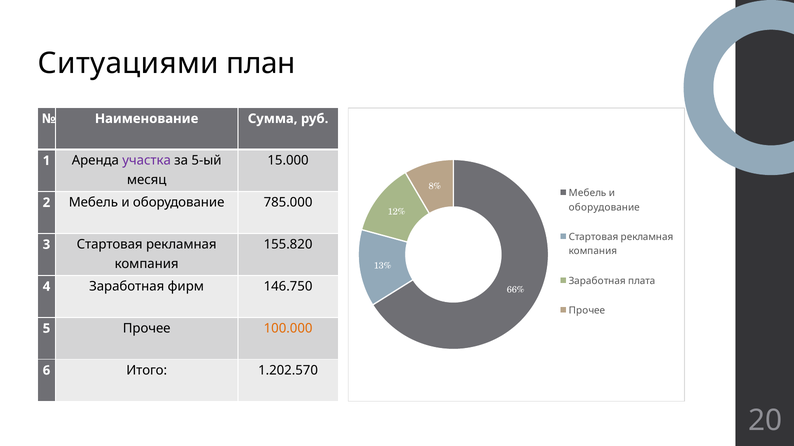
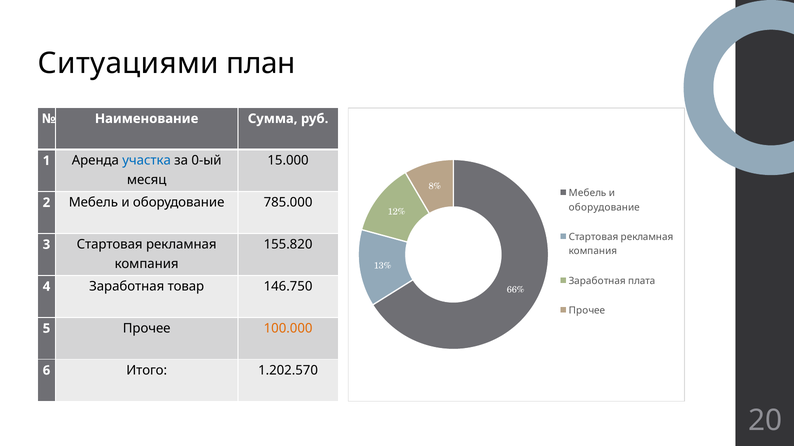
участка colour: purple -> blue
5-ый: 5-ый -> 0-ый
фирм: фирм -> товар
